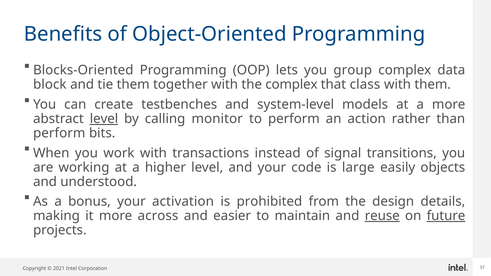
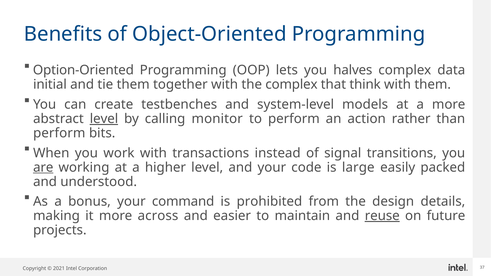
Blocks-Oriented: Blocks-Oriented -> Option-Oriented
group: group -> halves
block: block -> initial
class: class -> think
are underline: none -> present
objects: objects -> packed
activation: activation -> command
future underline: present -> none
